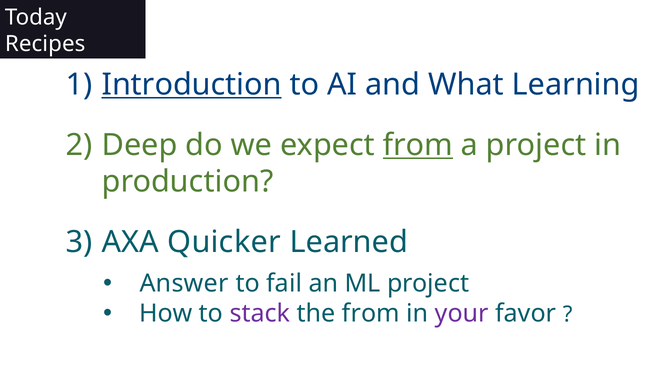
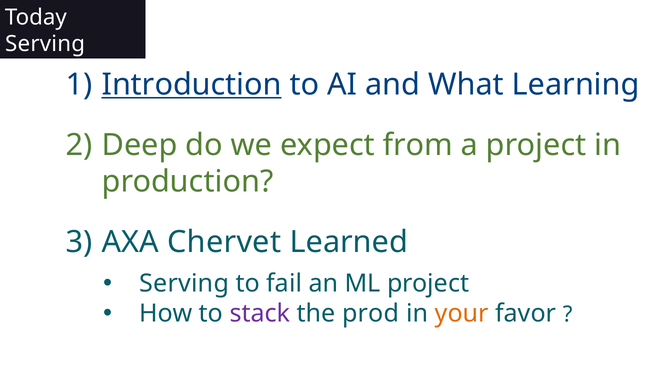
Recipes at (45, 44): Recipes -> Serving
from at (418, 145) underline: present -> none
Quicker: Quicker -> Chervet
Answer at (184, 284): Answer -> Serving
the from: from -> prod
your colour: purple -> orange
